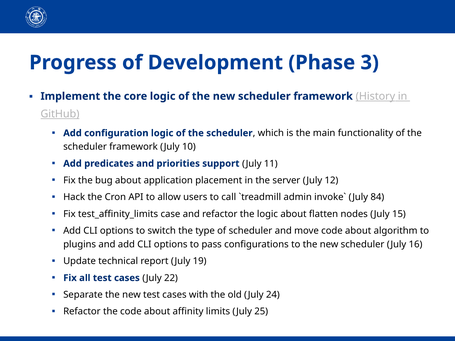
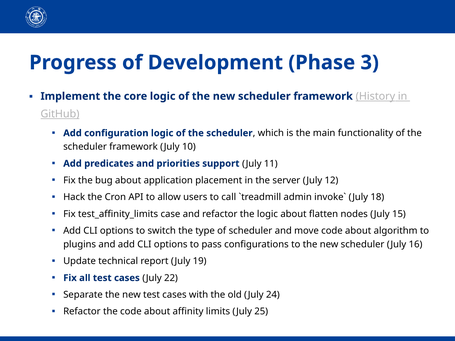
84: 84 -> 18
